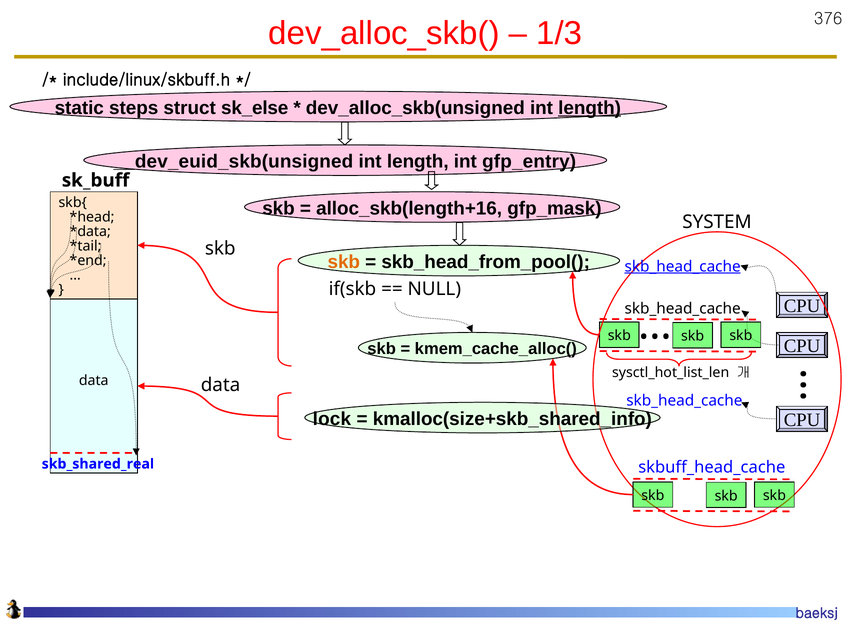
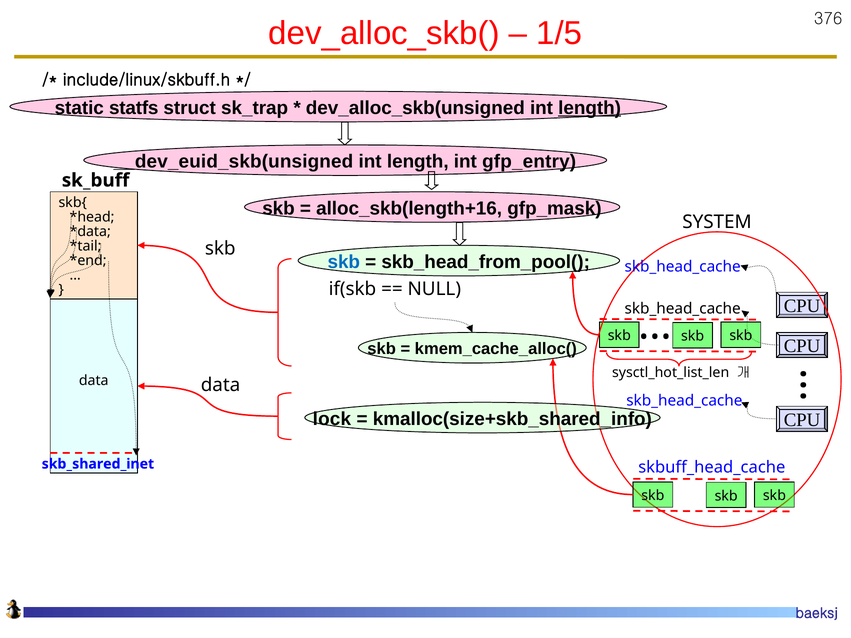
1/3: 1/3 -> 1/5
steps: steps -> statfs
sk_else: sk_else -> sk_trap
skb at (344, 262) colour: orange -> blue
skb_head_cache at (683, 267) underline: present -> none
skb_shared_real: skb_shared_real -> skb_shared_inet
